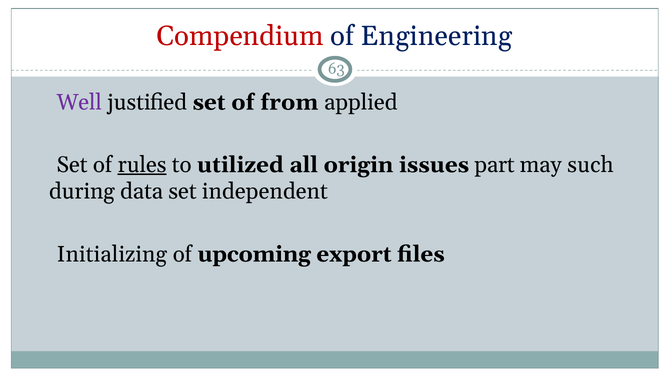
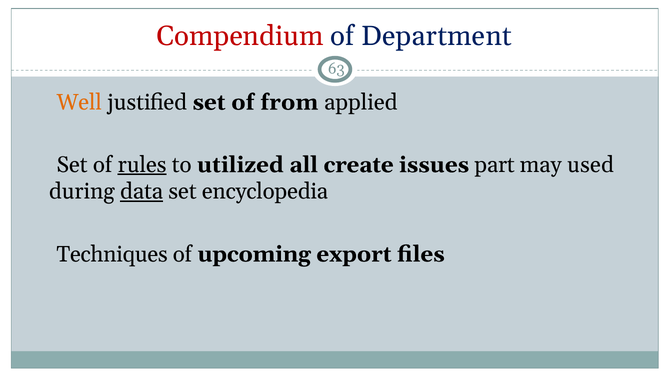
Engineering: Engineering -> Department
Well colour: purple -> orange
origin: origin -> create
such: such -> used
data underline: none -> present
independent: independent -> encyclopedia
Initializing: Initializing -> Techniques
